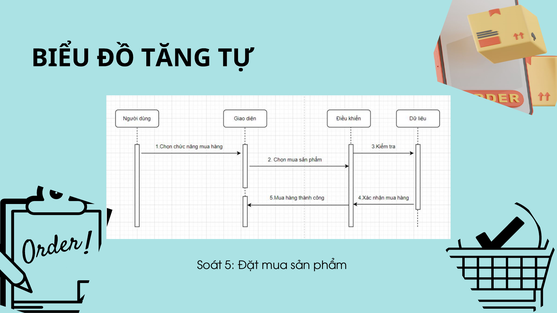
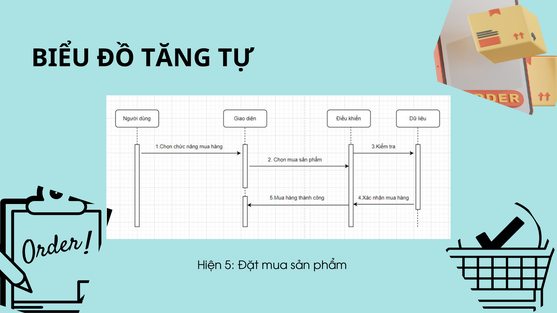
Soát: Soát -> Hiện
